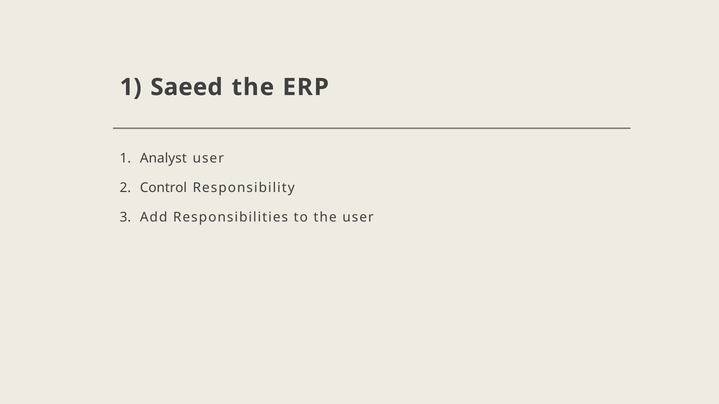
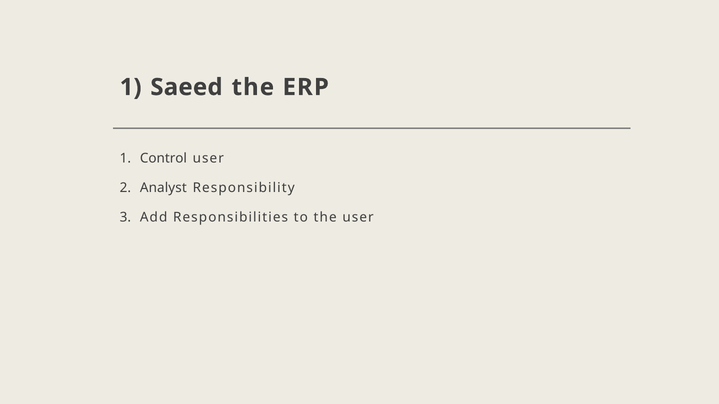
Analyst: Analyst -> Control
Control: Control -> Analyst
